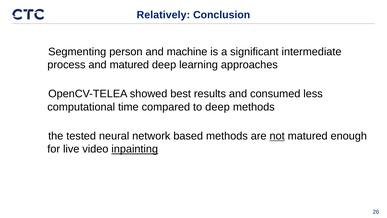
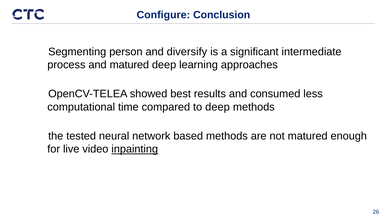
Relatively: Relatively -> Configure
machine: machine -> diversify
not underline: present -> none
